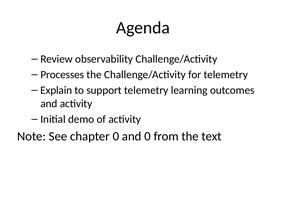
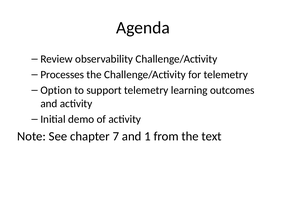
Explain: Explain -> Option
chapter 0: 0 -> 7
and 0: 0 -> 1
